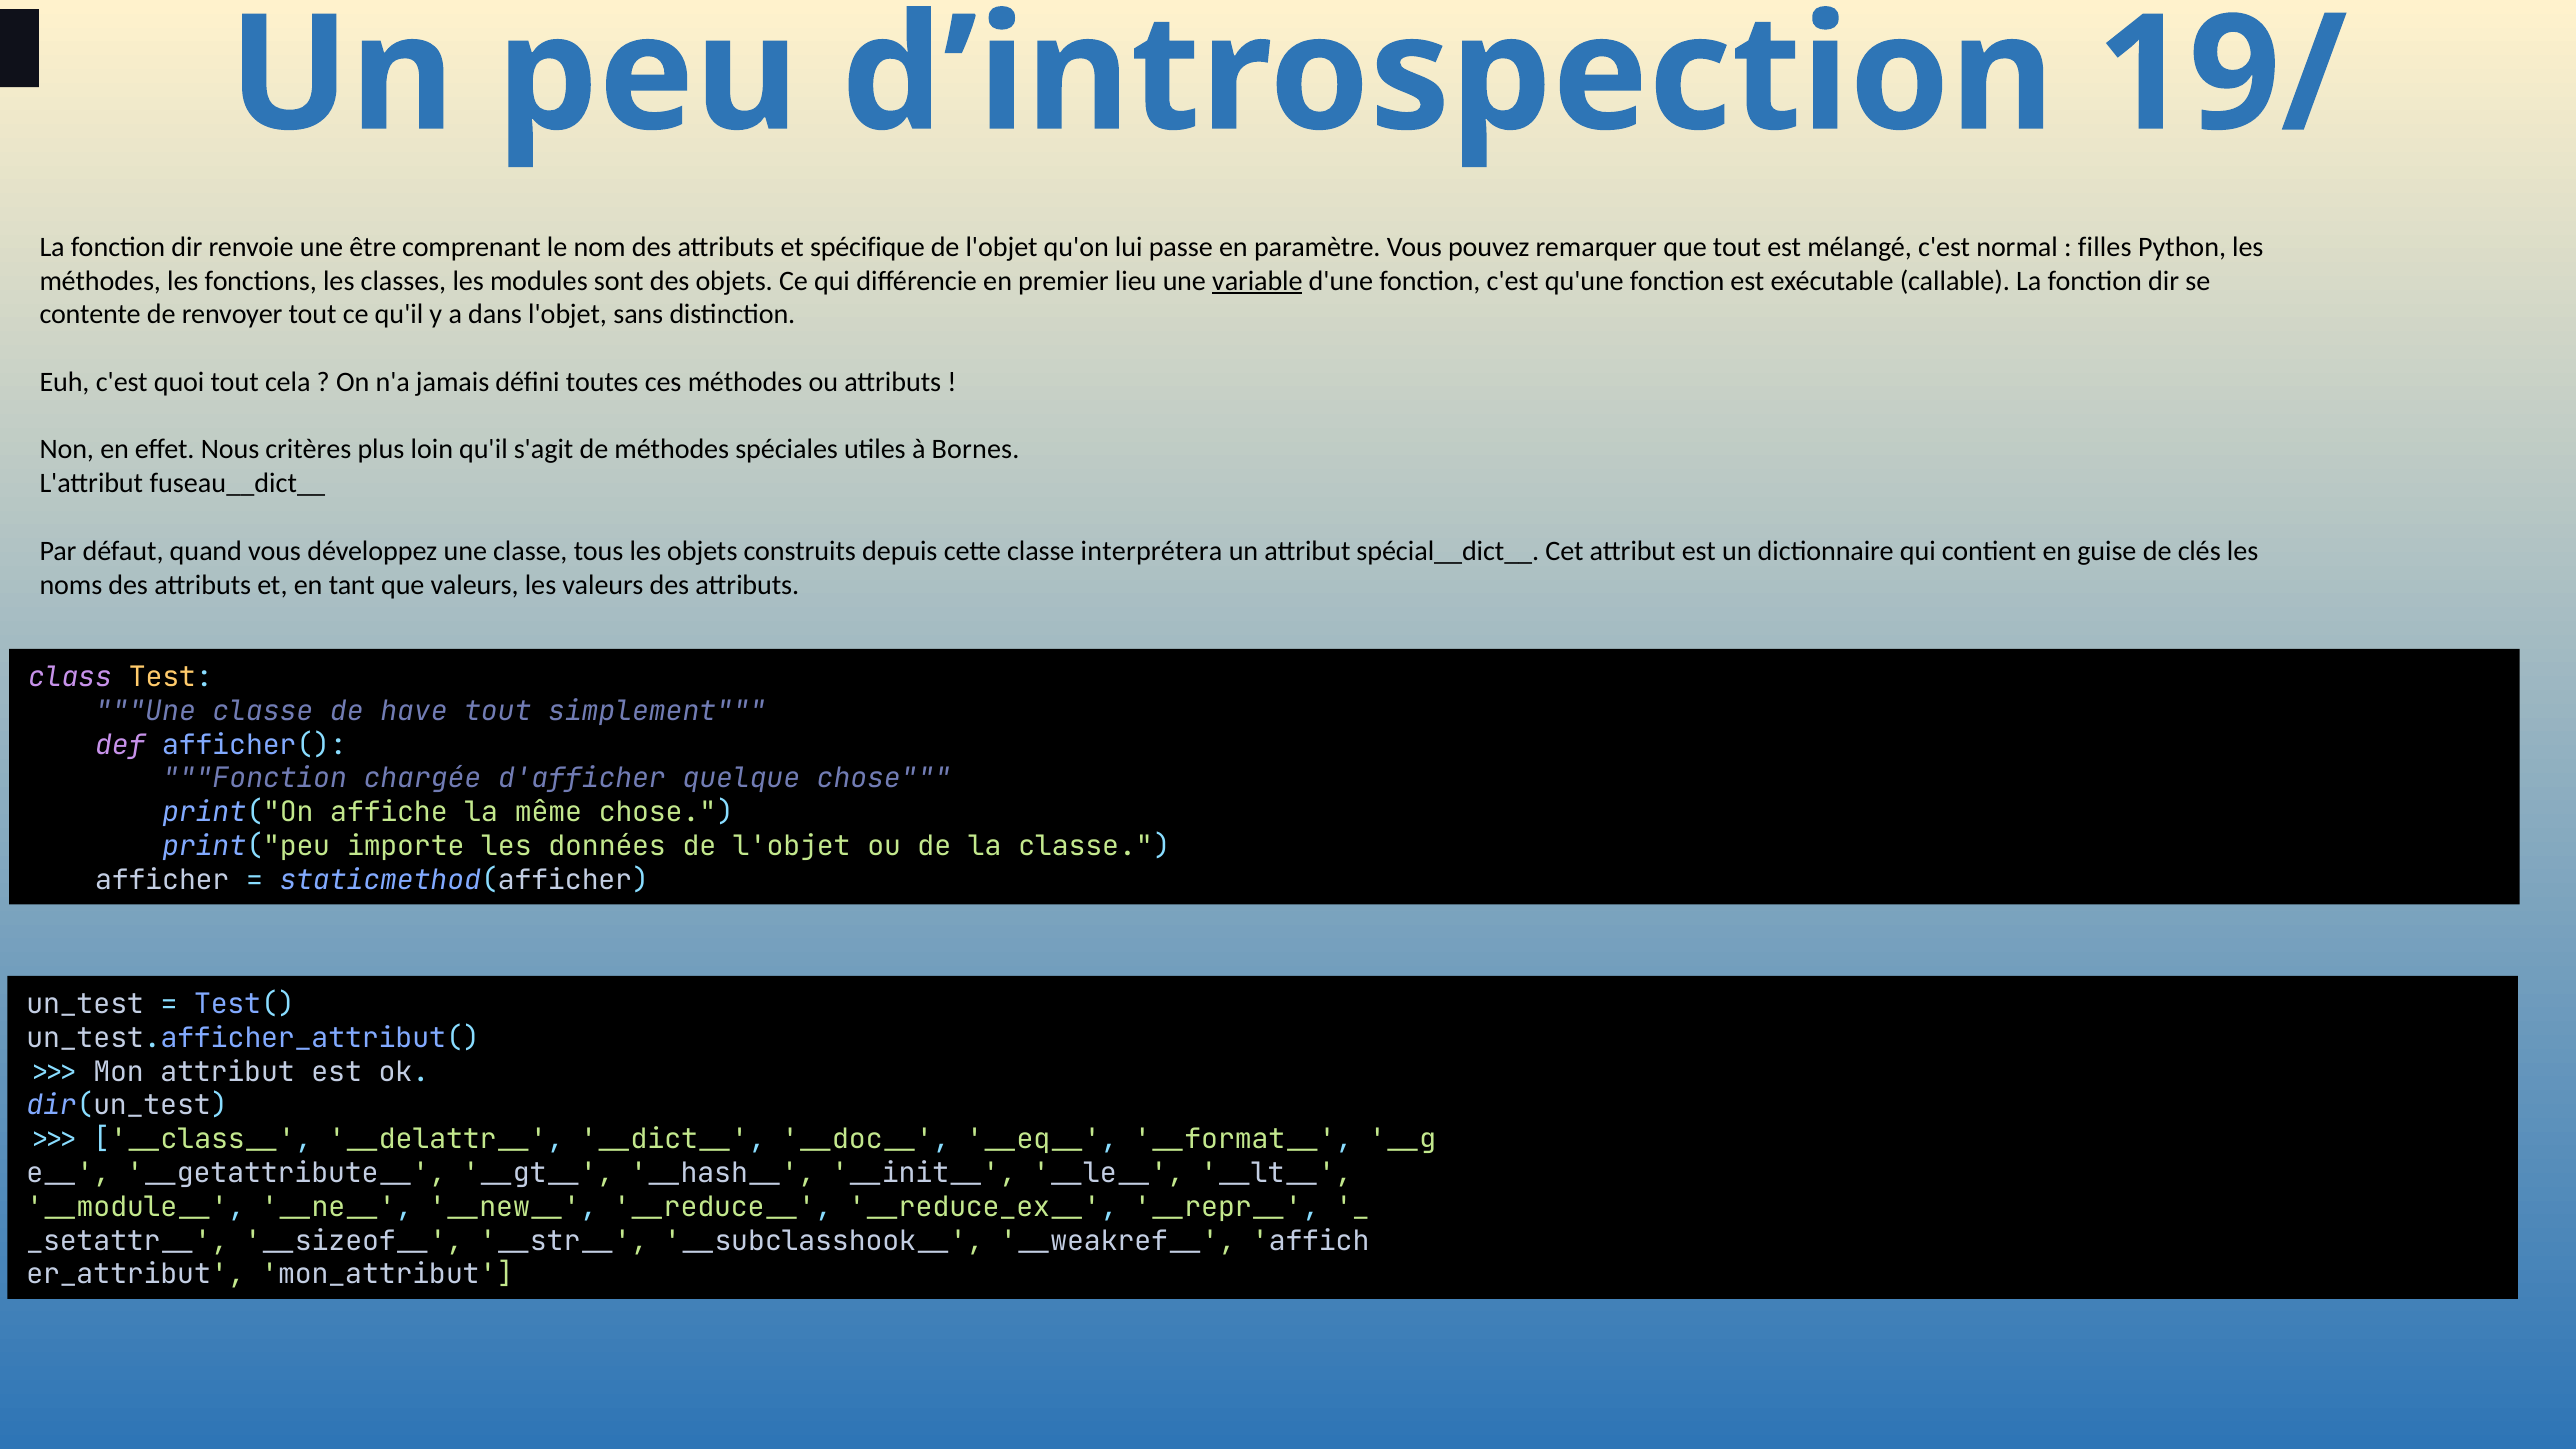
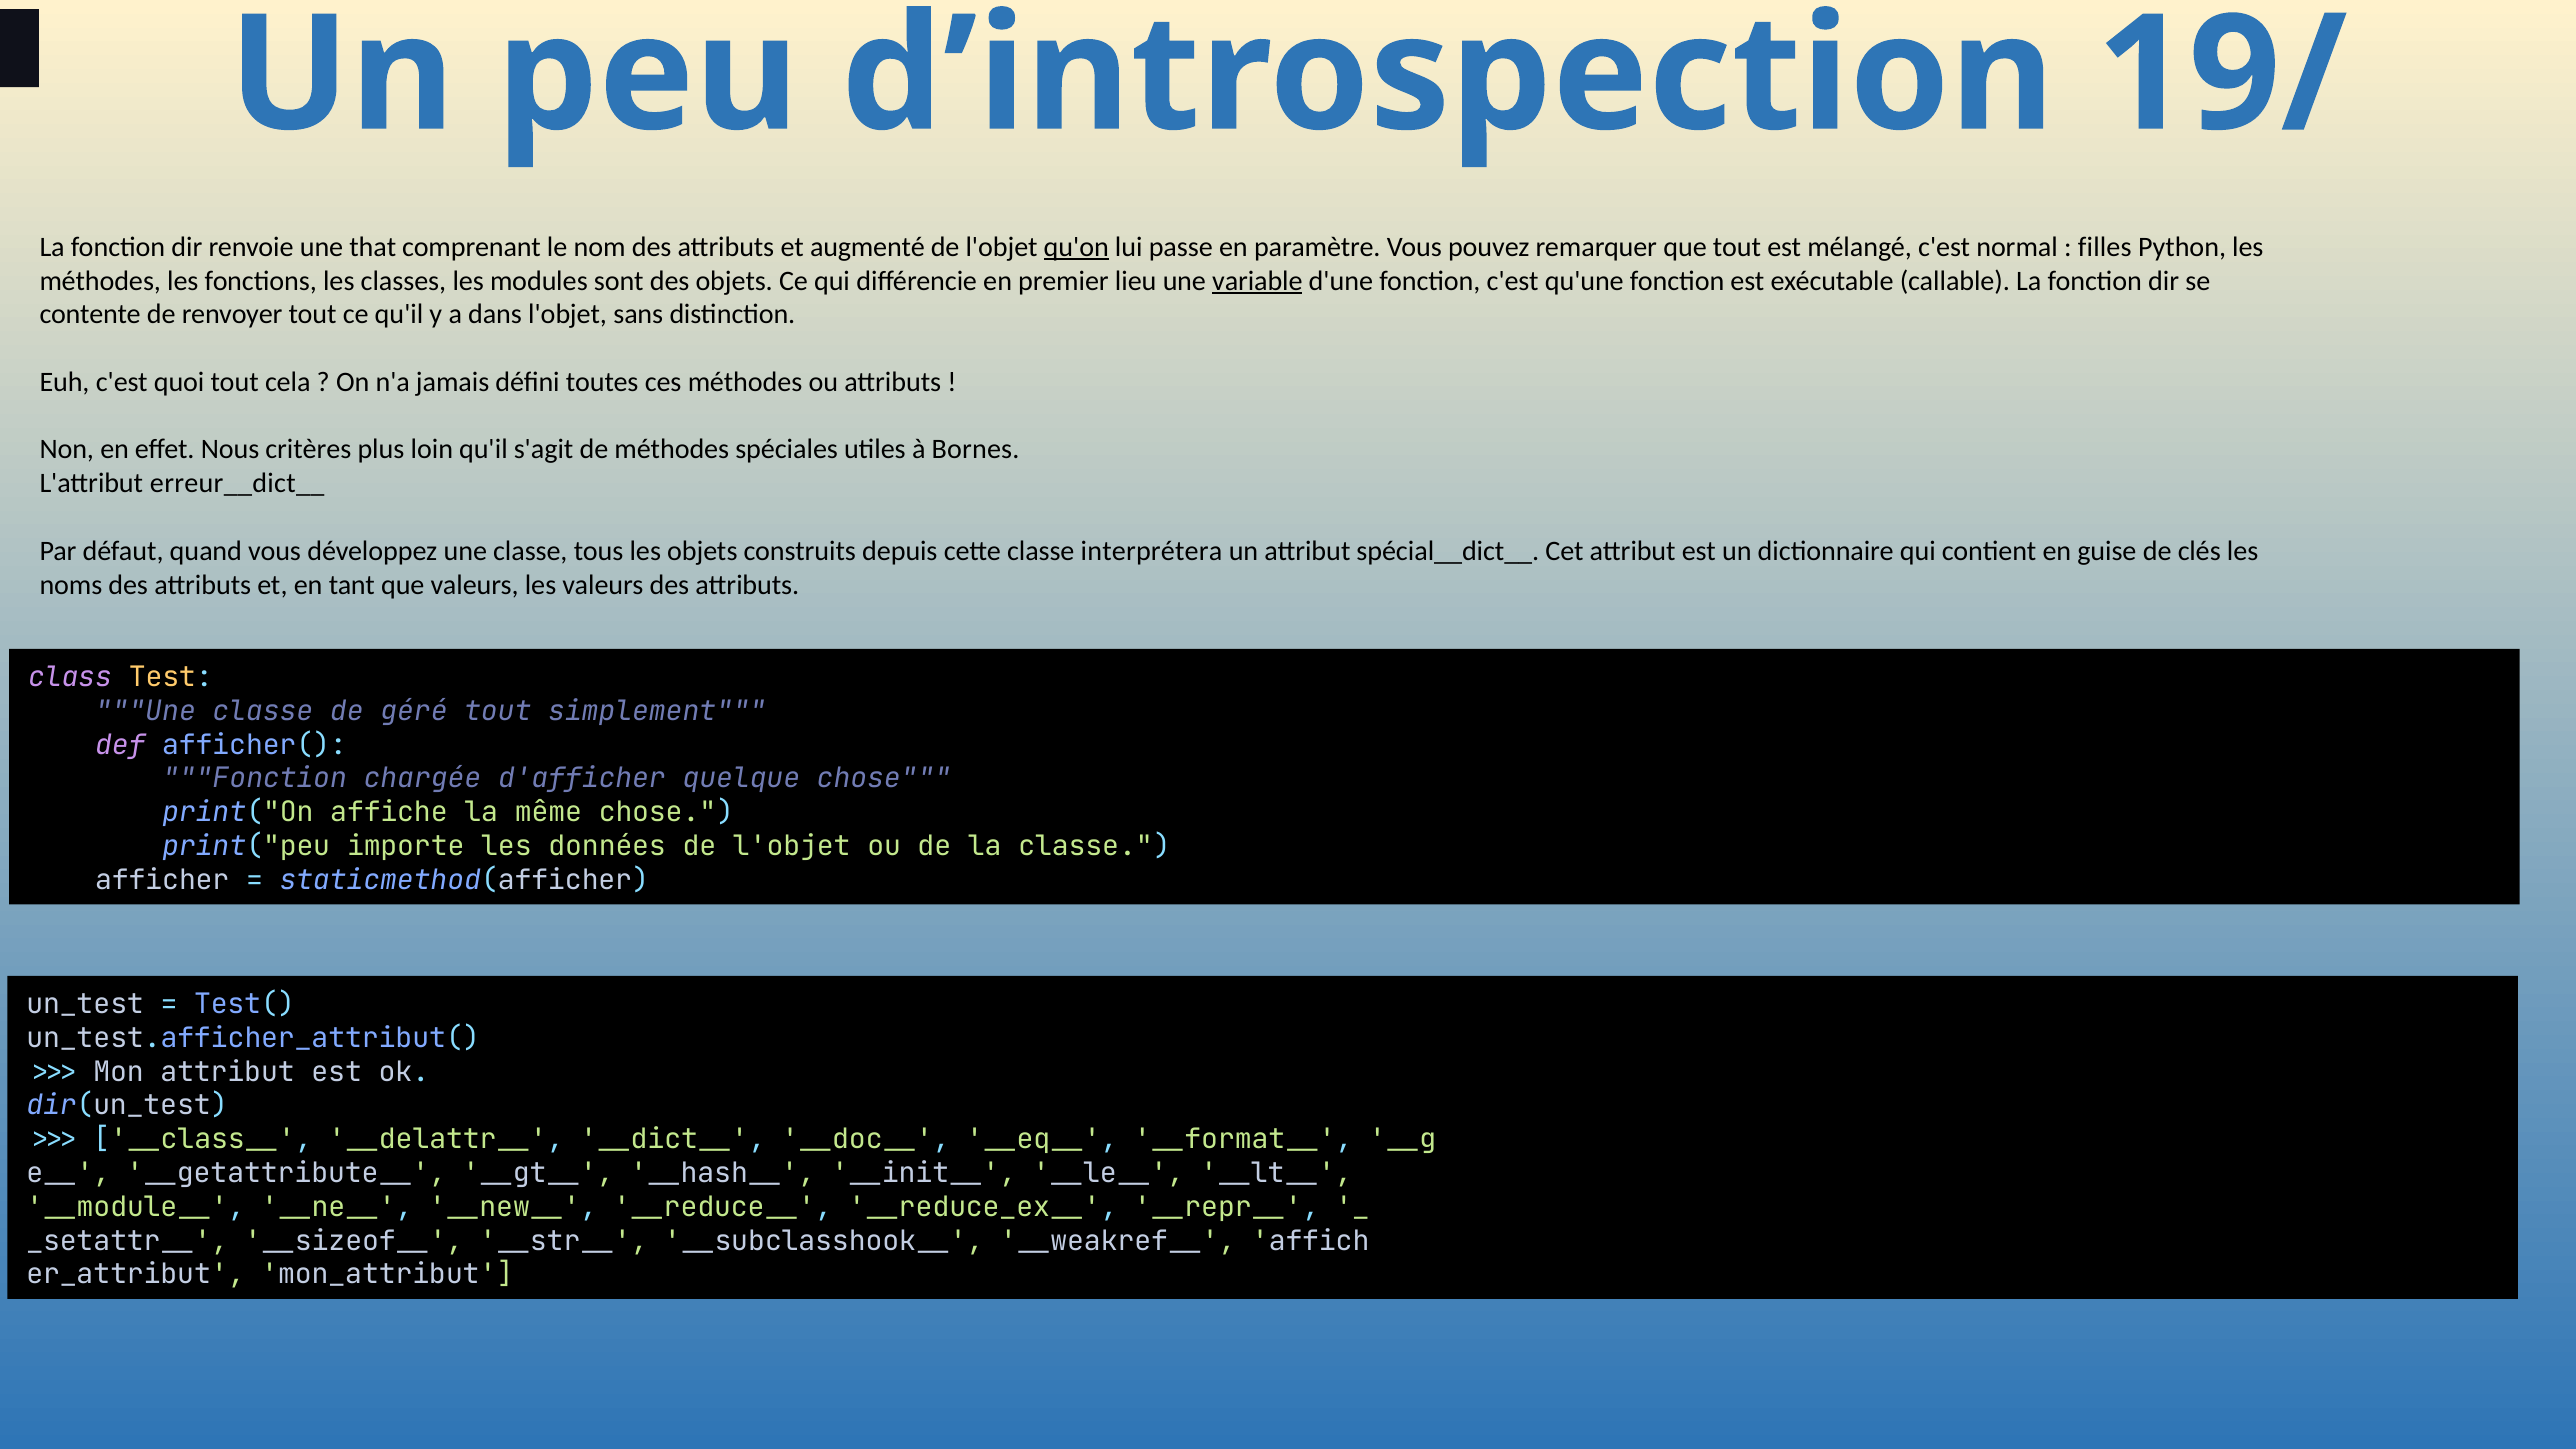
être: être -> that
spécifique: spécifique -> augmenté
qu'on underline: none -> present
fuseau__dict__: fuseau__dict__ -> erreur__dict__
have: have -> géré
